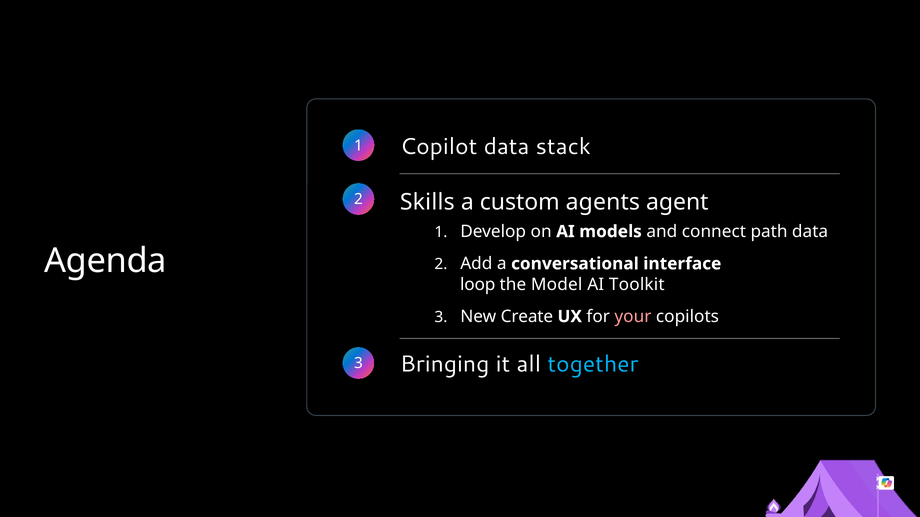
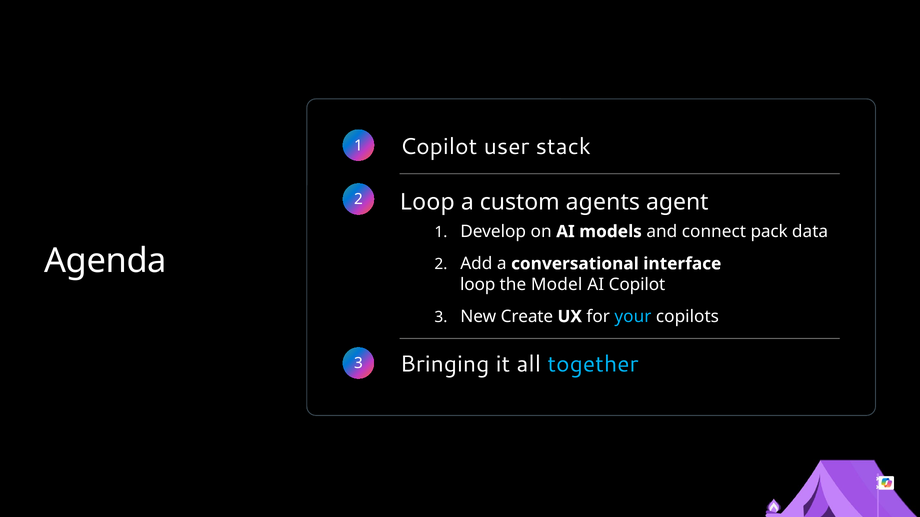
Copilot data: data -> user
Skills at (427, 202): Skills -> Loop
path: path -> pack
AI Toolkit: Toolkit -> Copilot
your colour: pink -> light blue
